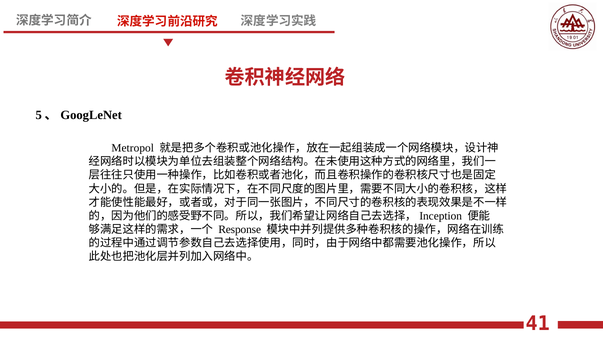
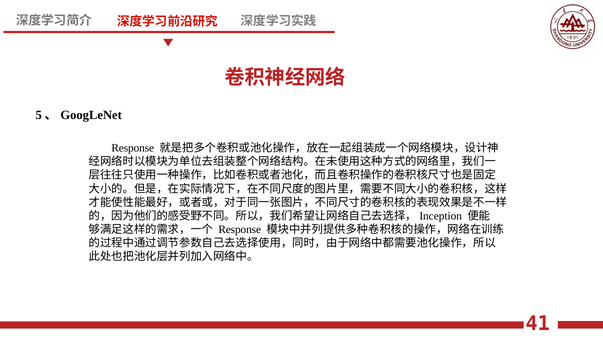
Metropol at (133, 148): Metropol -> Response
